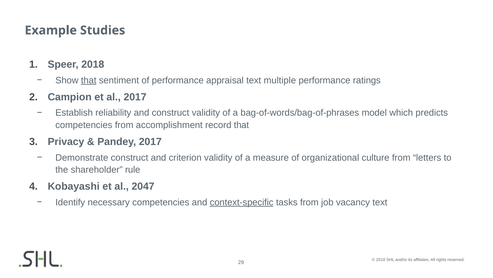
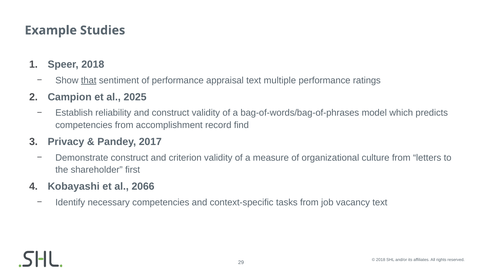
al 2017: 2017 -> 2025
record that: that -> find
rule: rule -> first
2047: 2047 -> 2066
context-specific underline: present -> none
